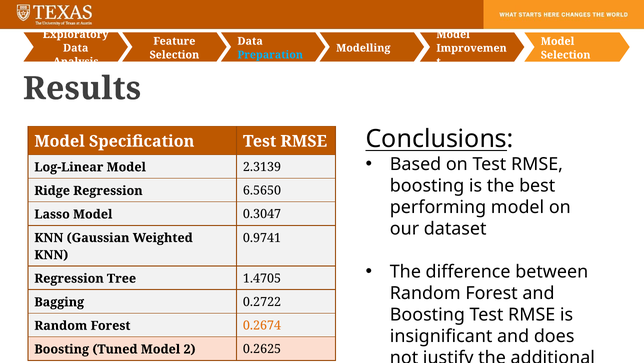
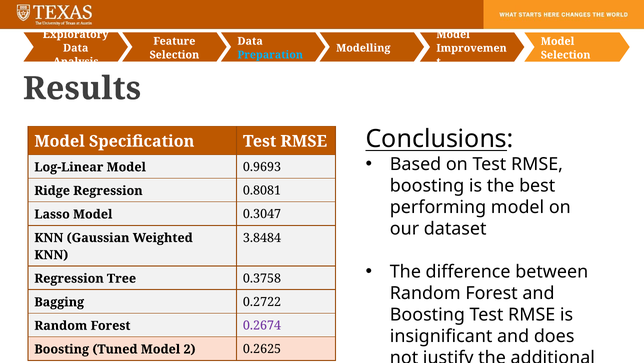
2.3139: 2.3139 -> 0.9693
6.5650: 6.5650 -> 0.8081
0.9741: 0.9741 -> 3.8484
1.4705: 1.4705 -> 0.3758
0.2674 colour: orange -> purple
